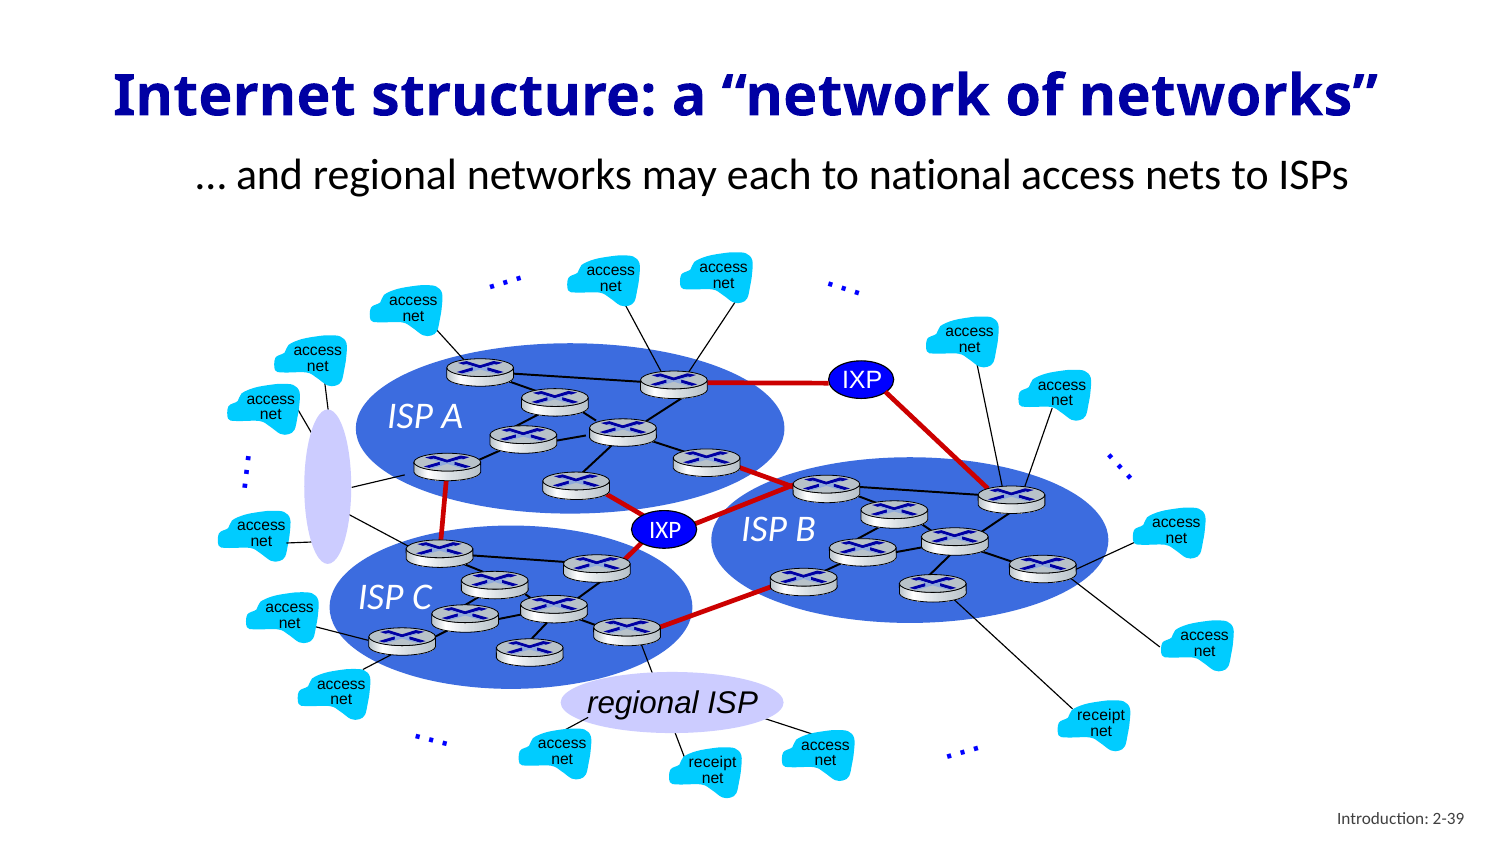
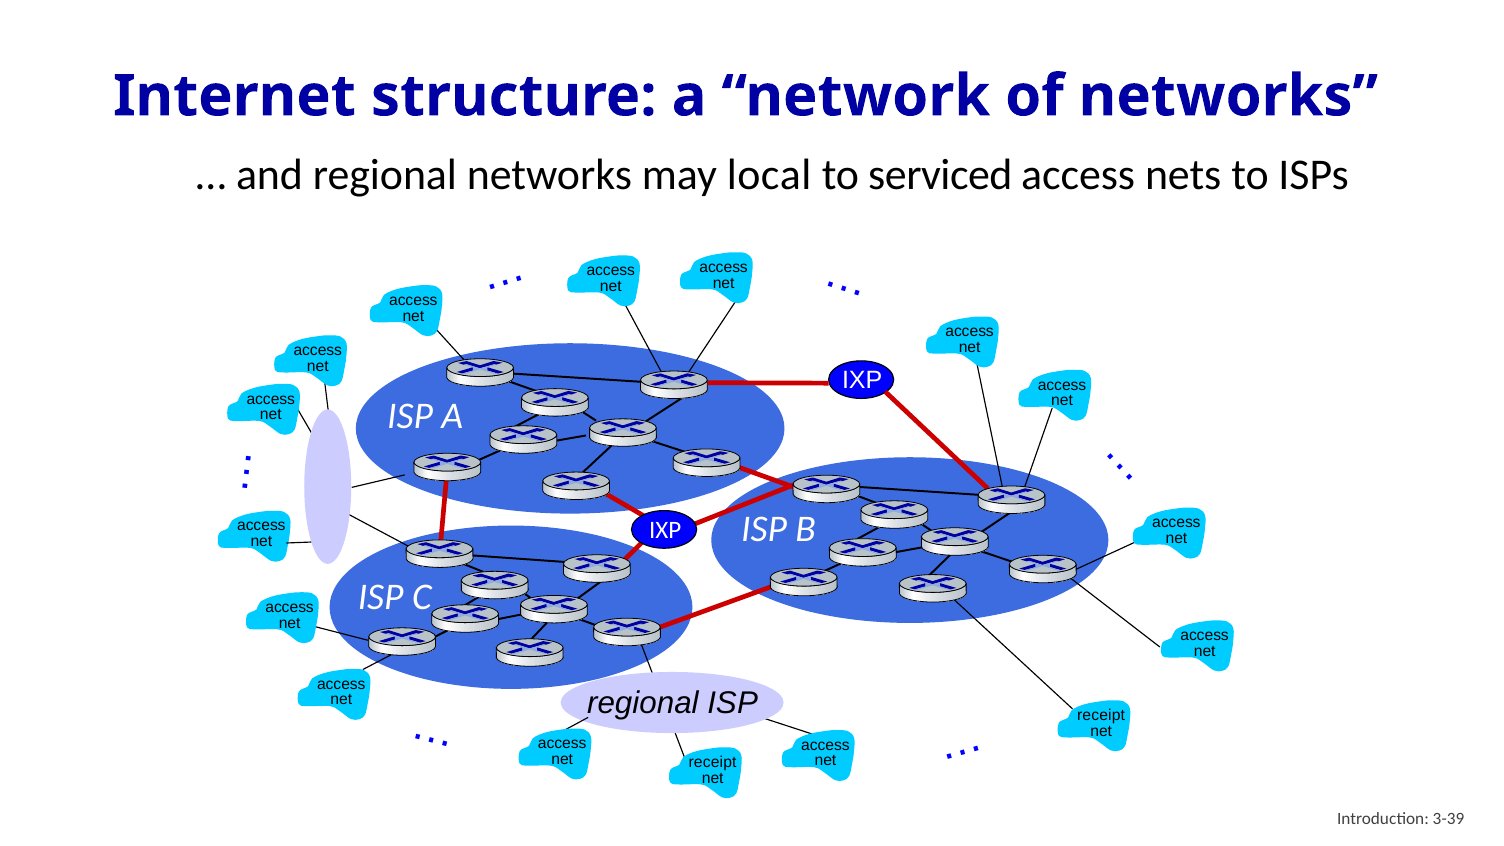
each: each -> local
national: national -> serviced
2-39: 2-39 -> 3-39
